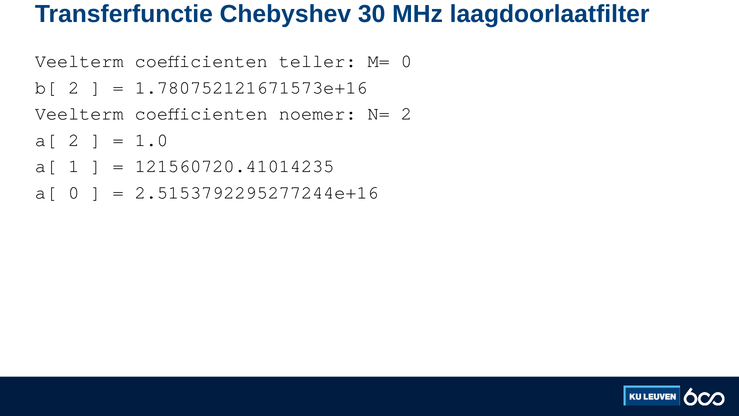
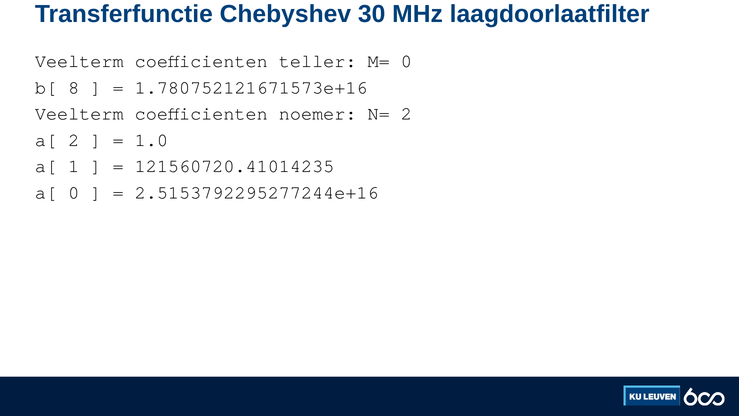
b[ 2: 2 -> 8
